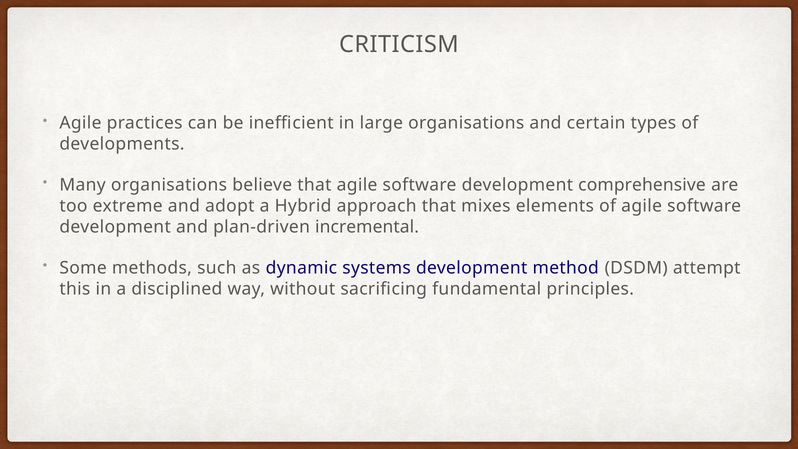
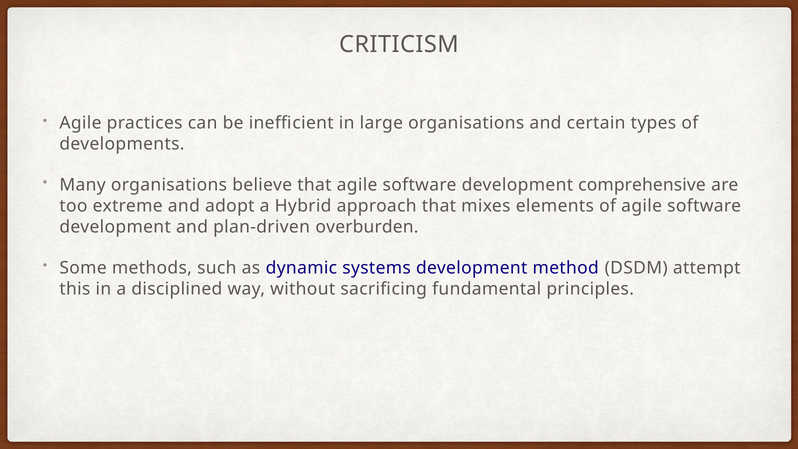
incremental: incremental -> overburden
